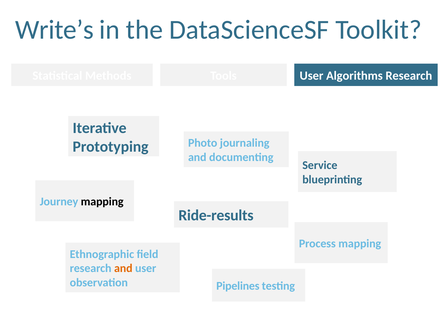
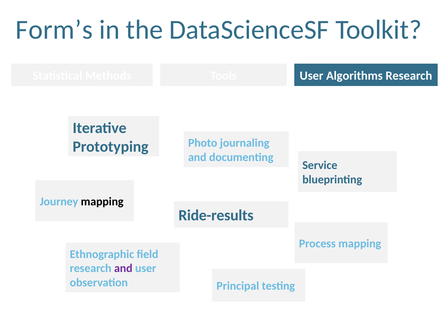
Write’s: Write’s -> Form’s
and at (123, 268) colour: orange -> purple
Pipelines: Pipelines -> Principal
